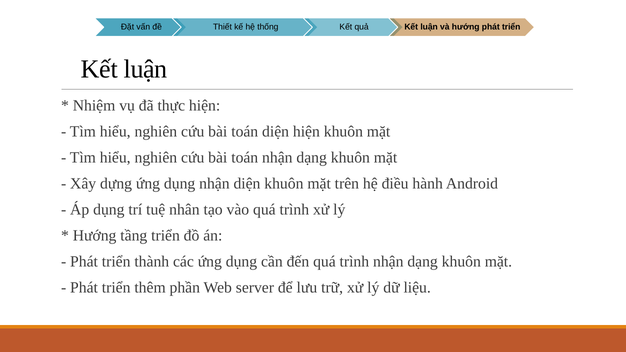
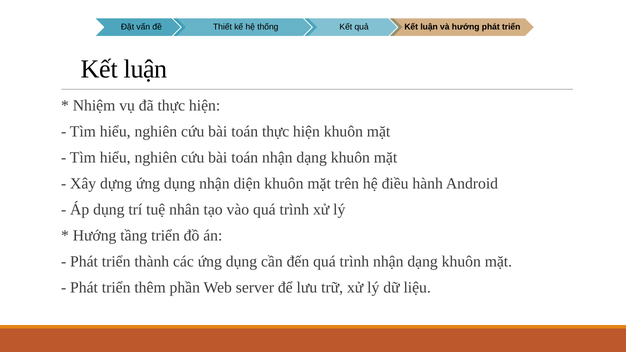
toán diện: diện -> thực
